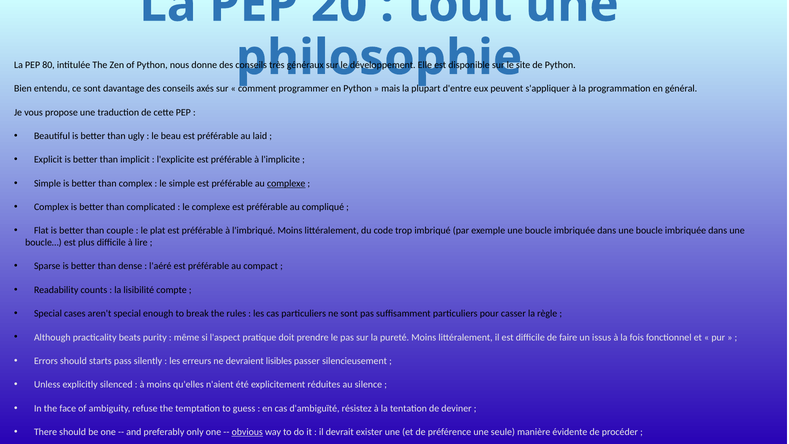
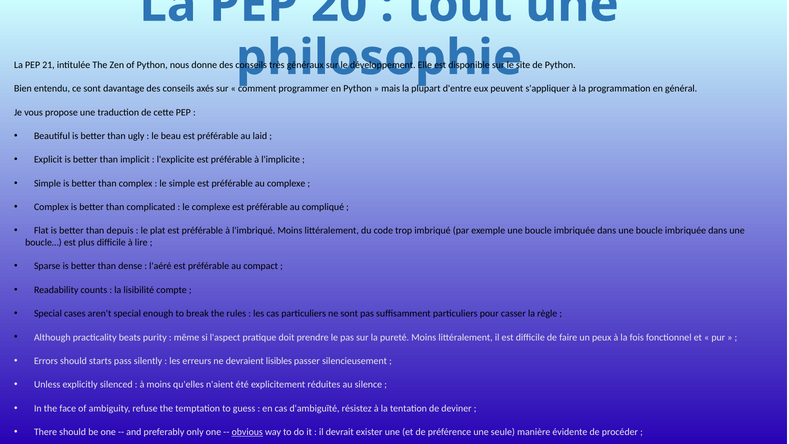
80: 80 -> 21
complexe at (286, 183) underline: present -> none
couple: couple -> depuis
issus: issus -> peux
